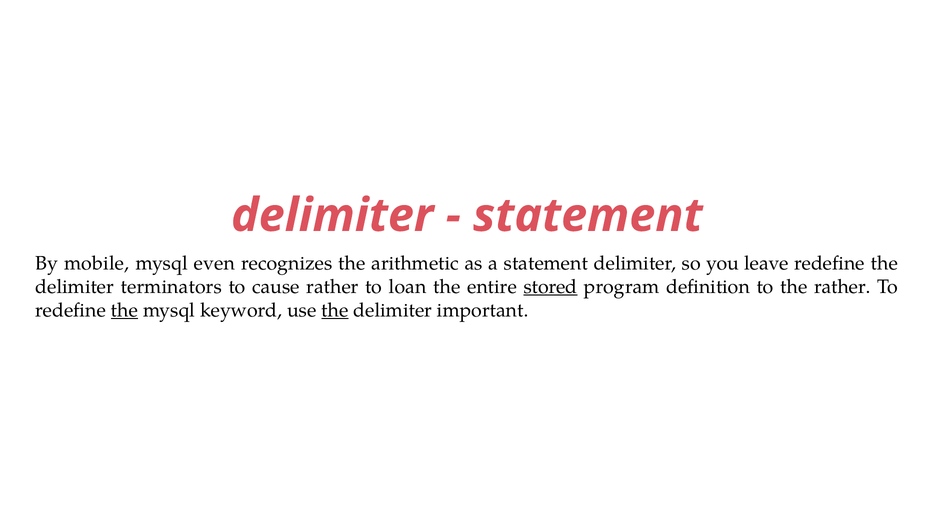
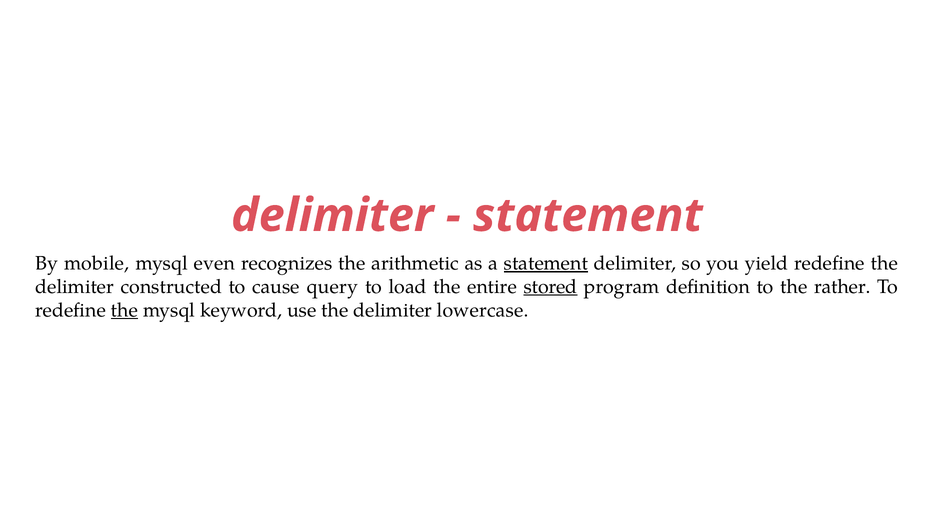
statement at (546, 264) underline: none -> present
leave: leave -> yield
terminators: terminators -> constructed
cause rather: rather -> query
loan: loan -> load
the at (335, 310) underline: present -> none
important: important -> lowercase
